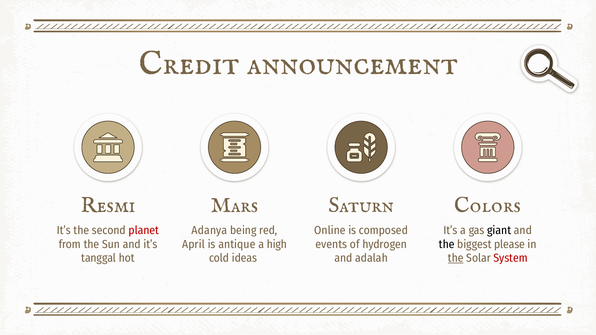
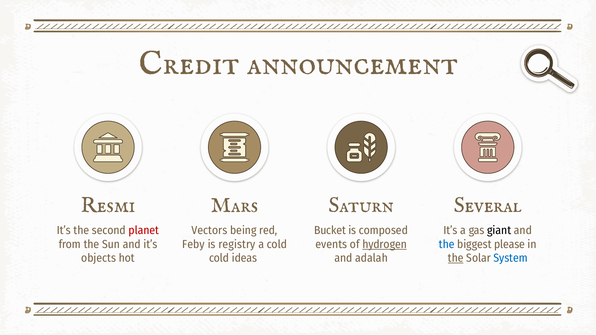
Colors: Colors -> Several
Adanya: Adanya -> Vectors
Online: Online -> Bucket
April: April -> Feby
antique: antique -> registry
a high: high -> cold
hydrogen underline: none -> present
the at (447, 244) colour: black -> blue
tanggal: tanggal -> objects
System colour: red -> blue
